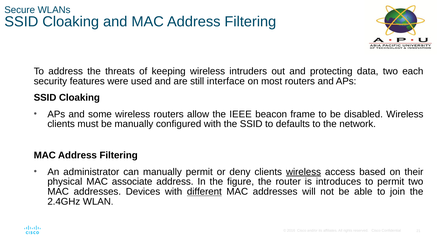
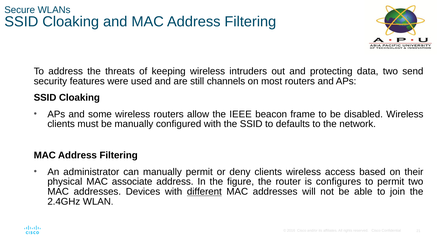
each: each -> send
interface: interface -> channels
wireless at (304, 172) underline: present -> none
introduces: introduces -> configures
